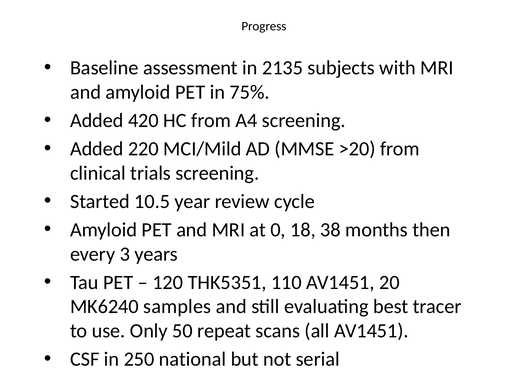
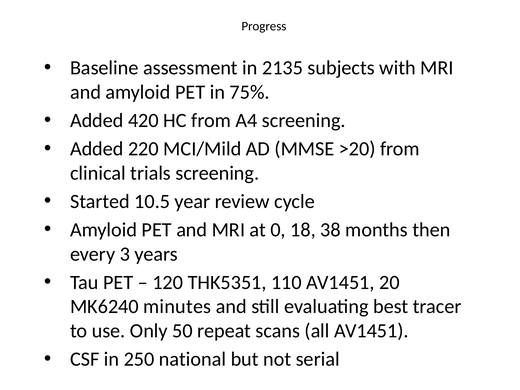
samples: samples -> minutes
